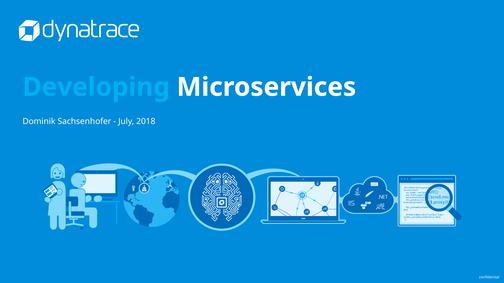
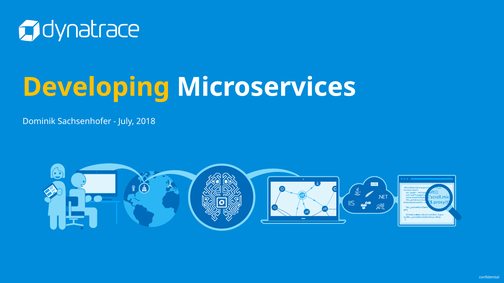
Developing colour: light blue -> yellow
